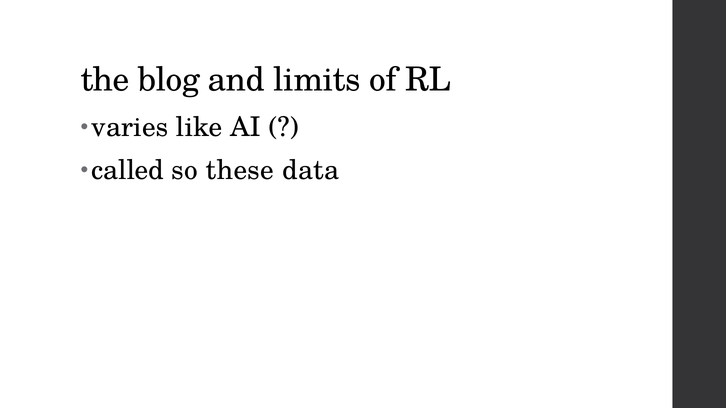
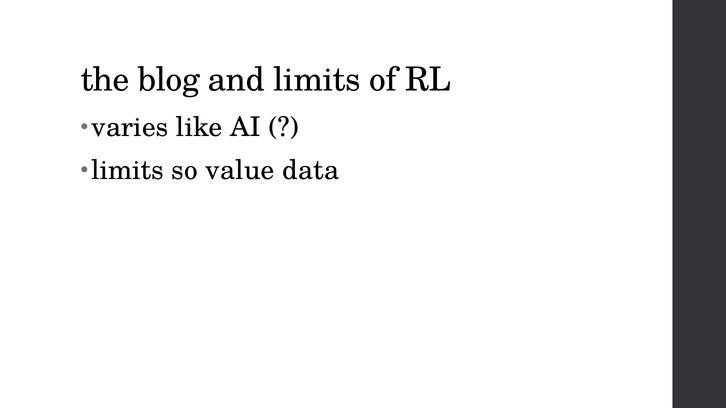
called at (128, 171): called -> limits
these: these -> value
